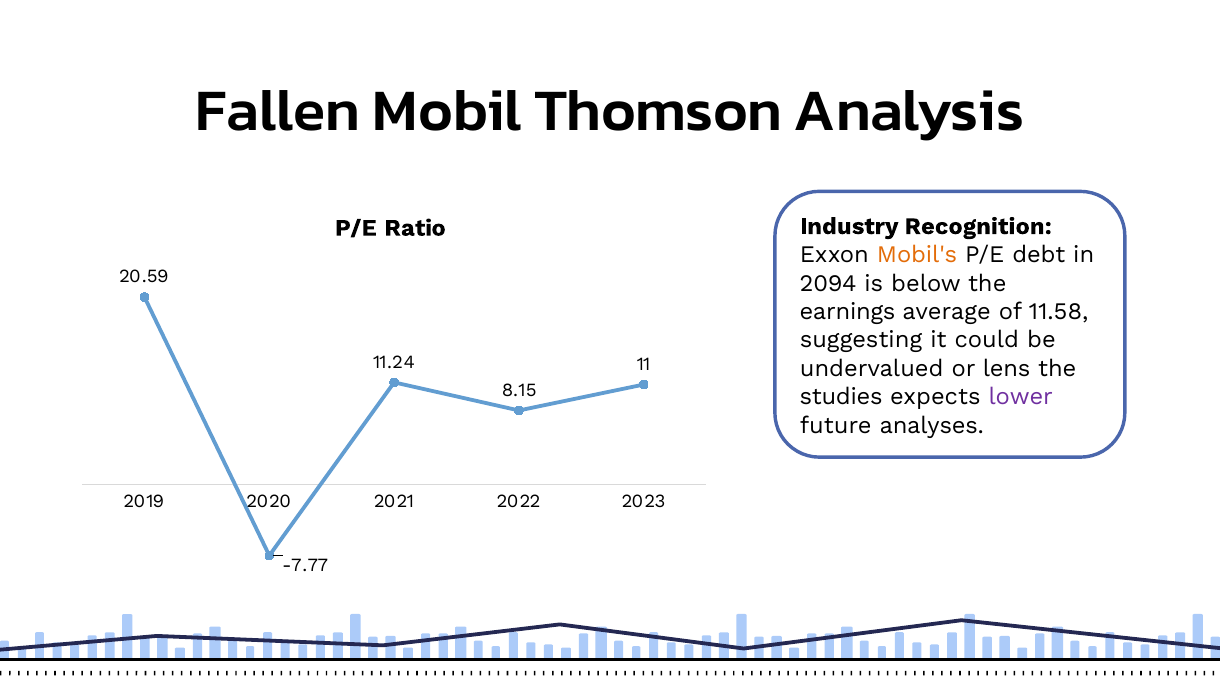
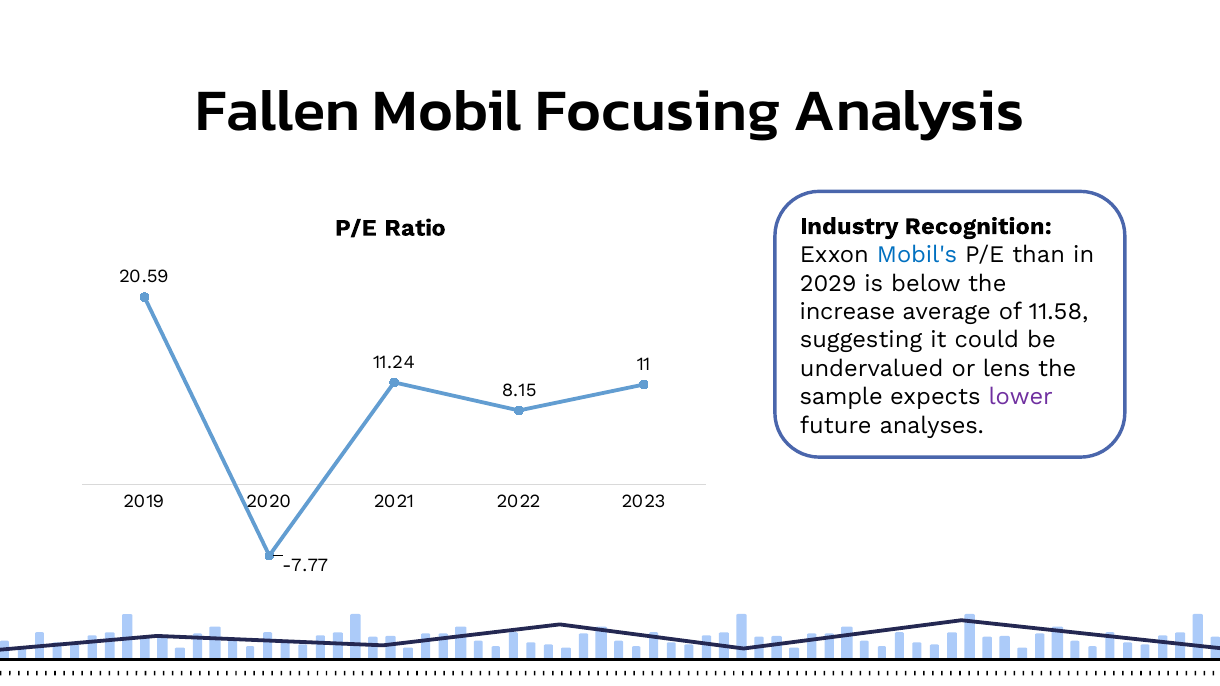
Thomson: Thomson -> Focusing
Mobil's colour: orange -> blue
debt: debt -> than
2094: 2094 -> 2029
earnings: earnings -> increase
studies: studies -> sample
